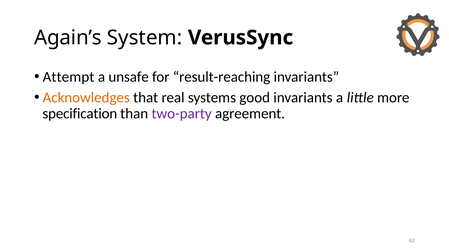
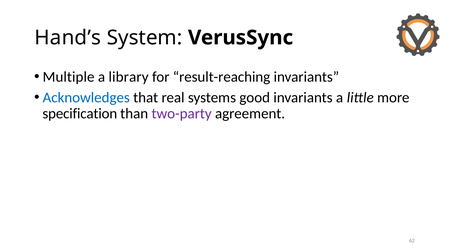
Again’s: Again’s -> Hand’s
Attempt: Attempt -> Multiple
unsafe: unsafe -> library
Acknowledges colour: orange -> blue
